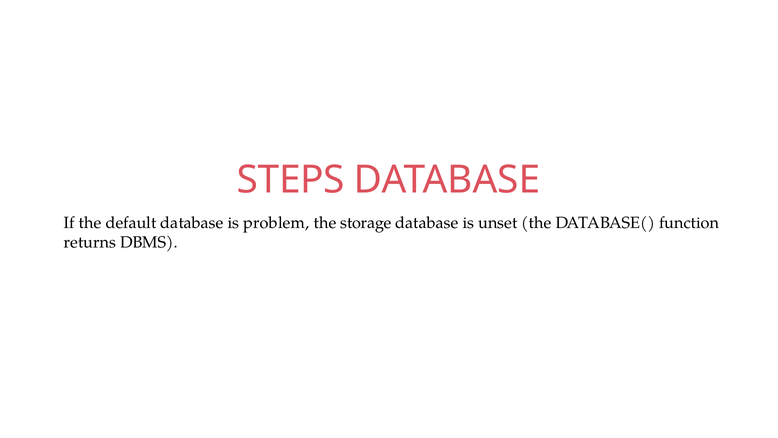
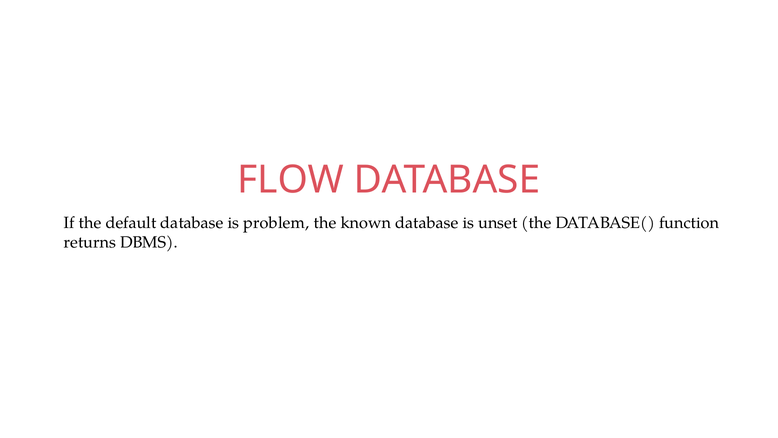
STEPS: STEPS -> FLOW
storage: storage -> known
